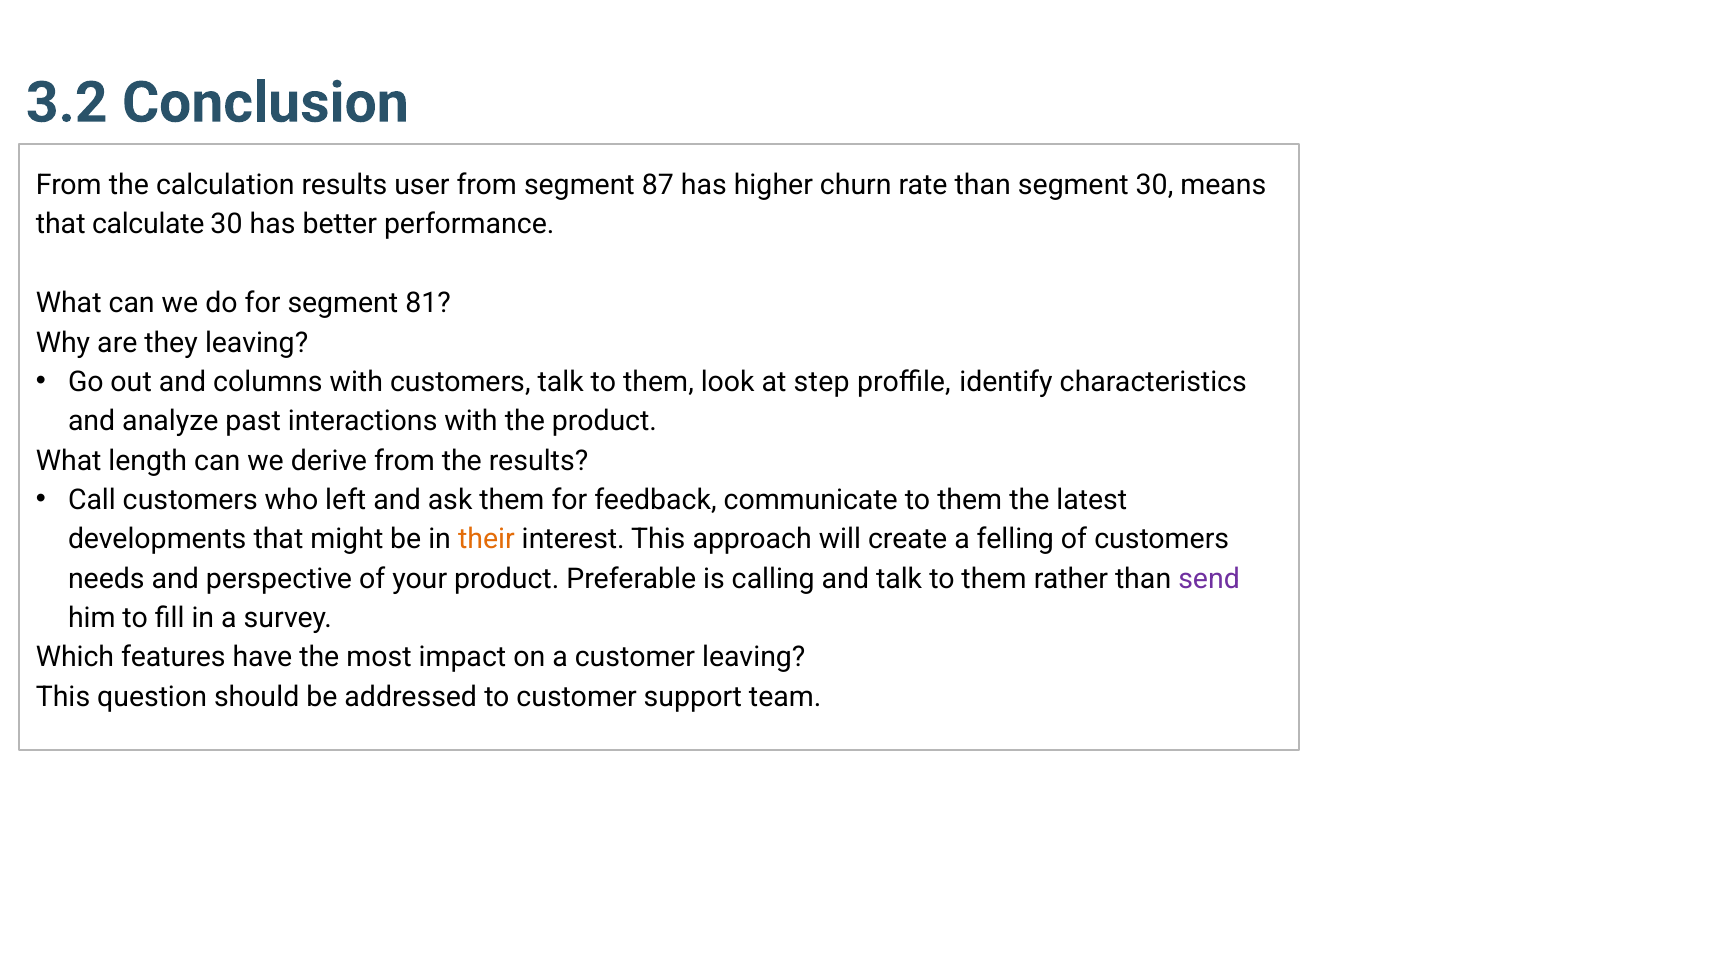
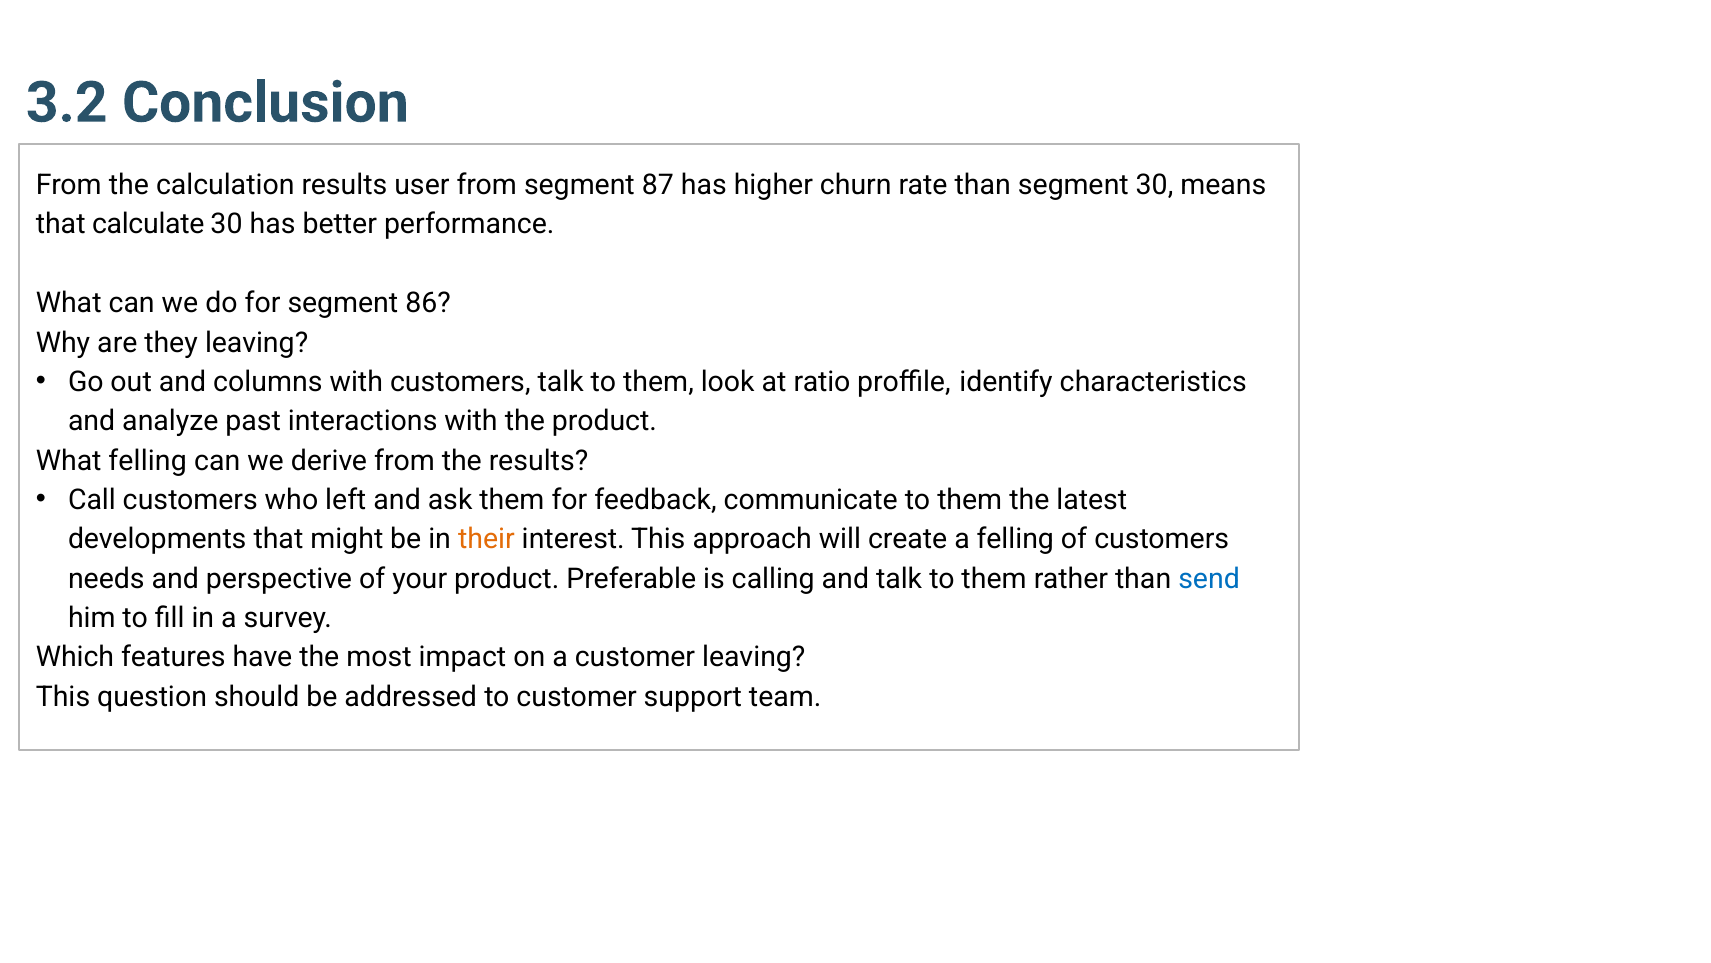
81: 81 -> 86
step: step -> ratio
What length: length -> felling
send colour: purple -> blue
